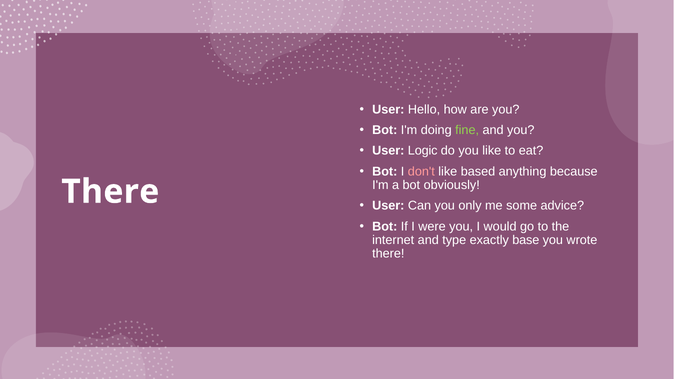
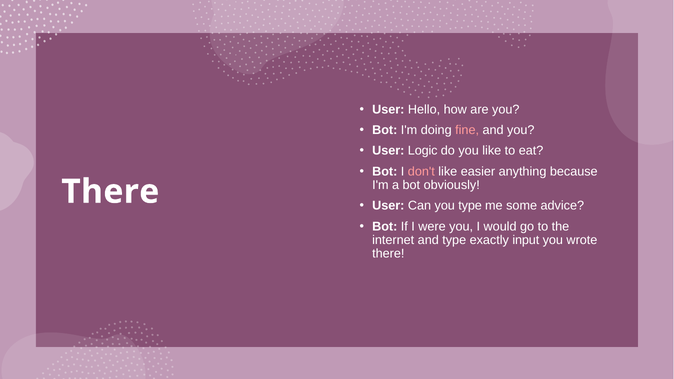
fine colour: light green -> pink
based: based -> easier
you only: only -> type
base: base -> input
